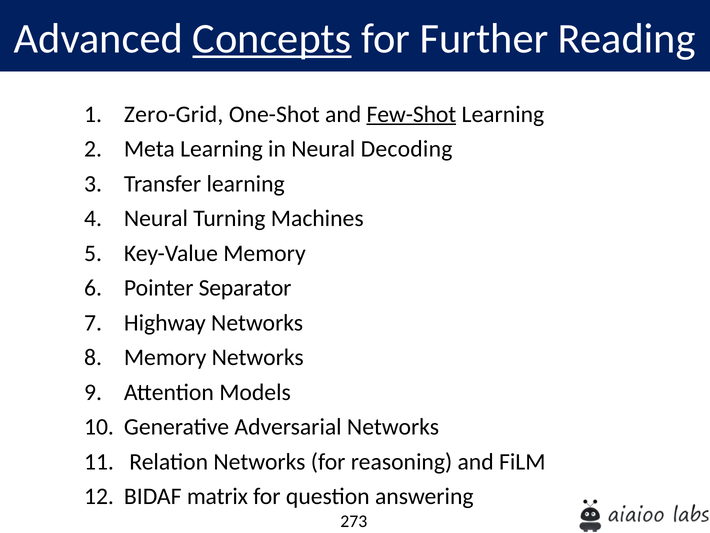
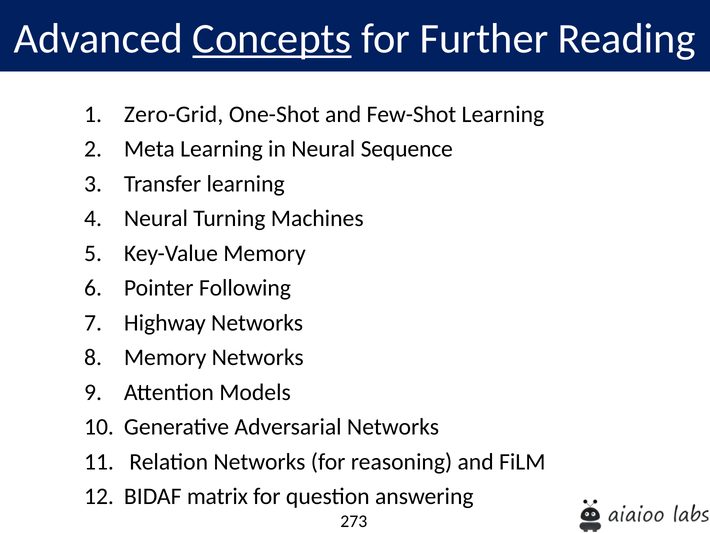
Few-Shot underline: present -> none
Decoding: Decoding -> Sequence
Separator: Separator -> Following
